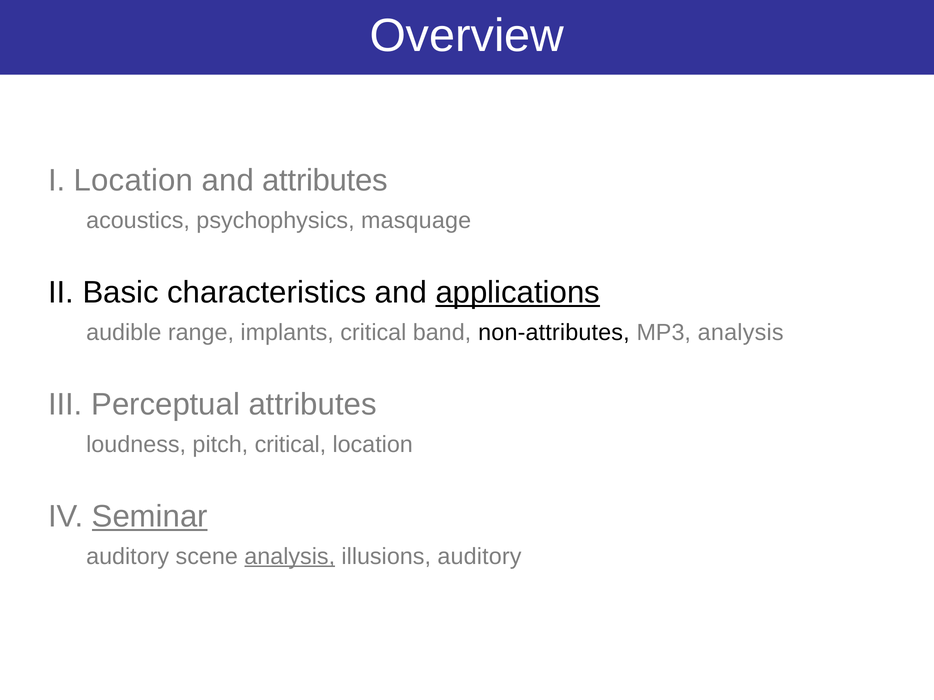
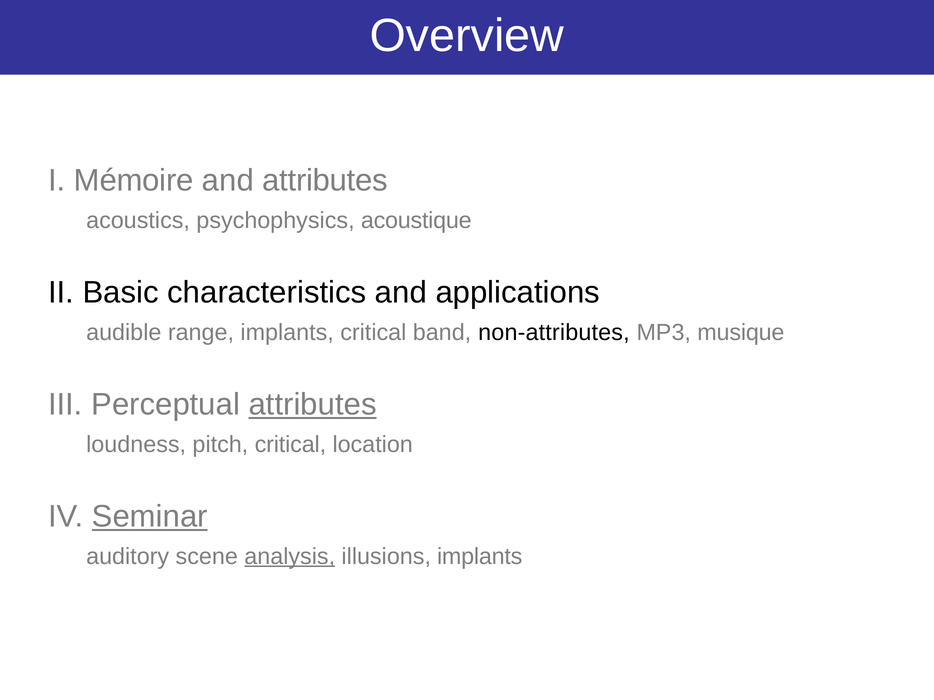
I Location: Location -> Mémoire
masquage: masquage -> acoustique
applications underline: present -> none
MP3 analysis: analysis -> musique
attributes at (313, 405) underline: none -> present
illusions auditory: auditory -> implants
